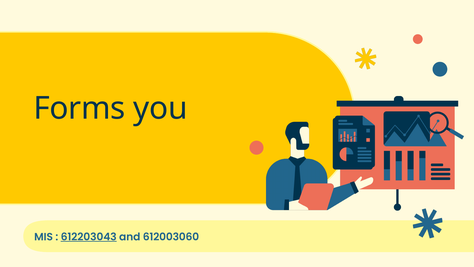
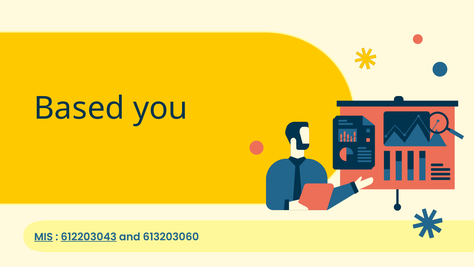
Forms: Forms -> Based
MIS underline: none -> present
612003060: 612003060 -> 613203060
